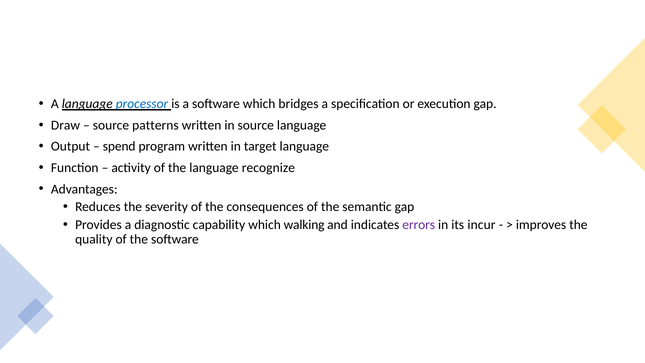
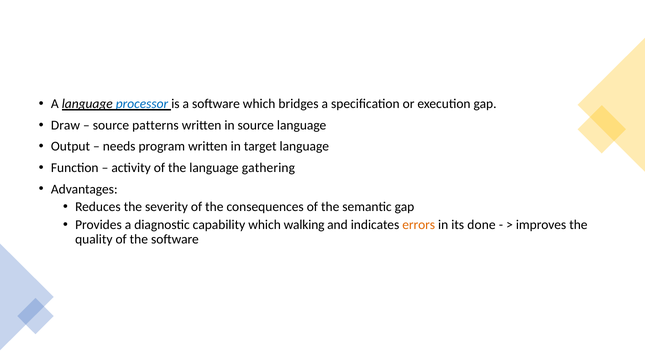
spend: spend -> needs
recognize: recognize -> gathering
errors colour: purple -> orange
incur: incur -> done
